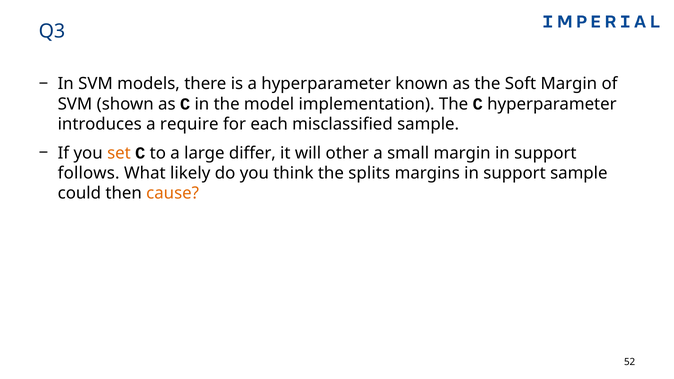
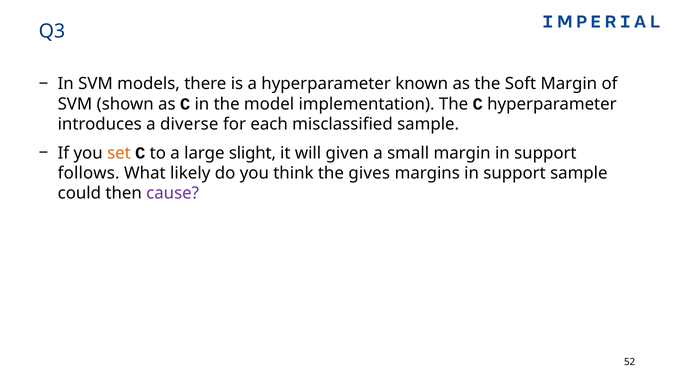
require: require -> diverse
differ: differ -> slight
other: other -> given
splits: splits -> gives
cause colour: orange -> purple
